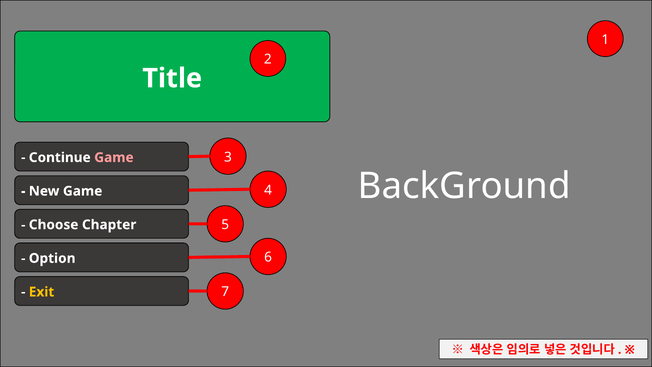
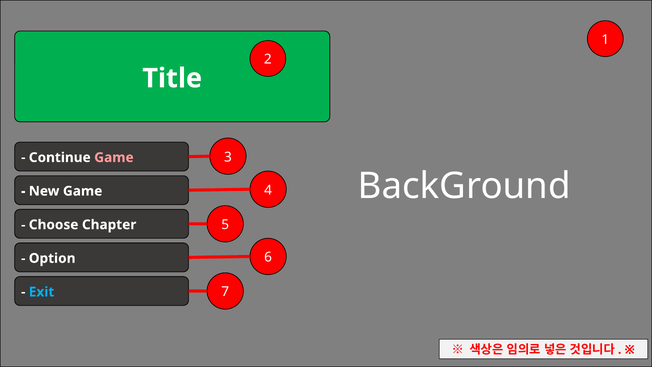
Exit colour: yellow -> light blue
